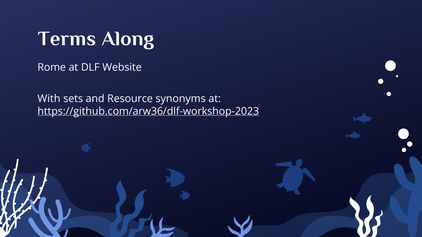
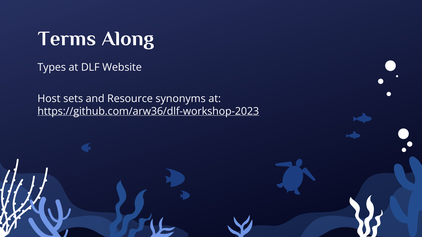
Rome: Rome -> Types
With: With -> Host
